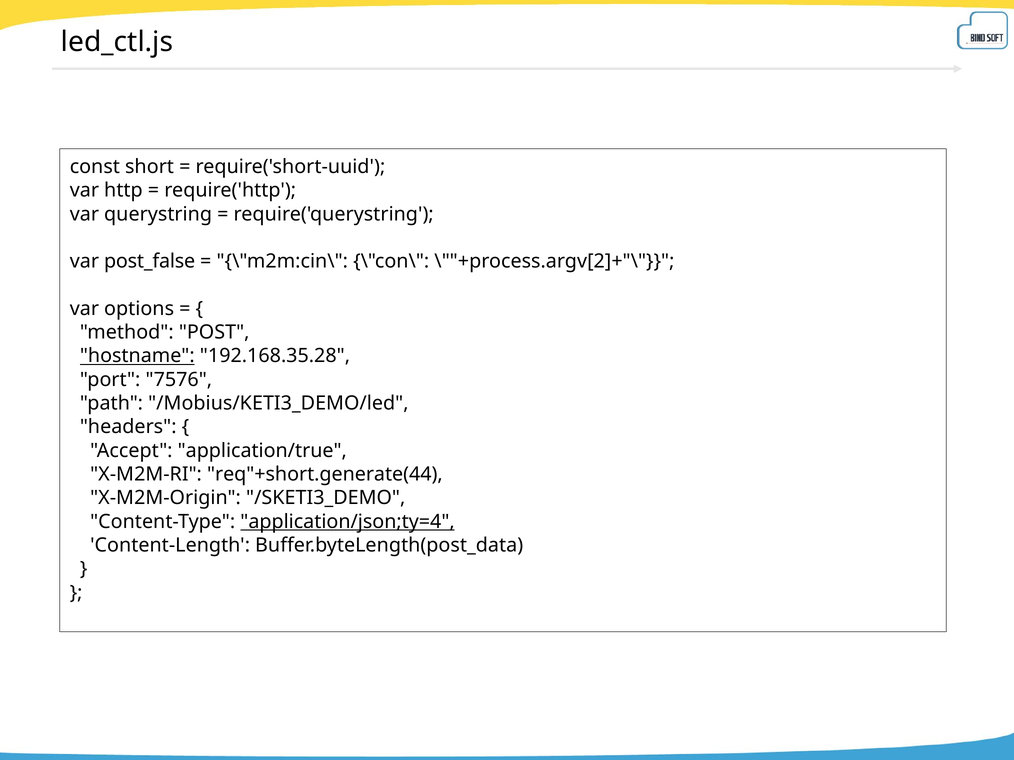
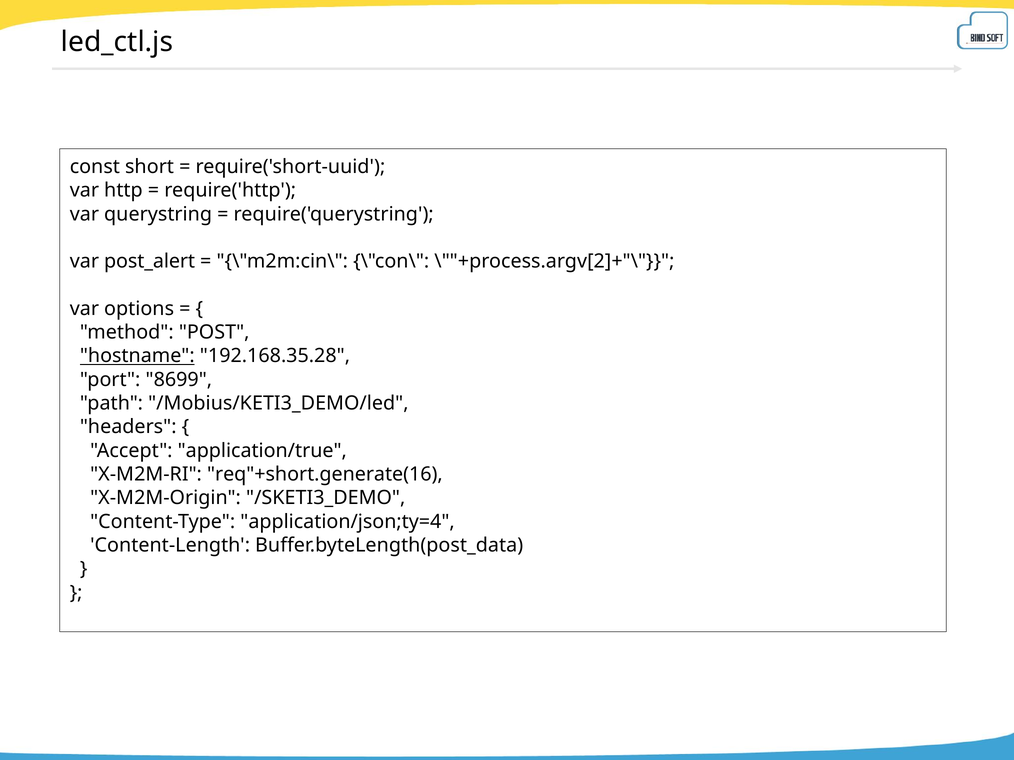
post_false: post_false -> post_alert
7576: 7576 -> 8699
req"+short.generate(44: req"+short.generate(44 -> req"+short.generate(16
application/json;ty=4 underline: present -> none
